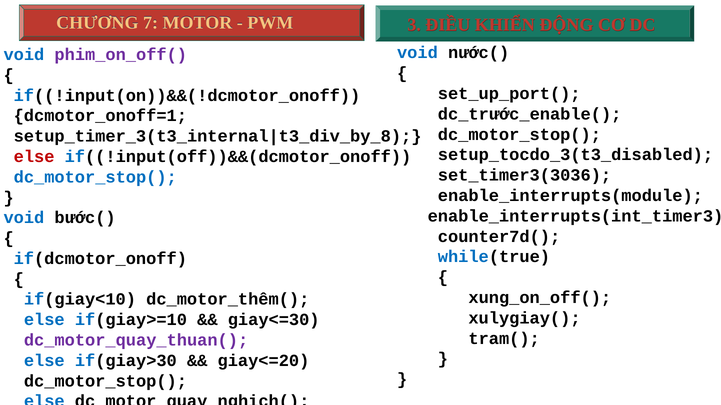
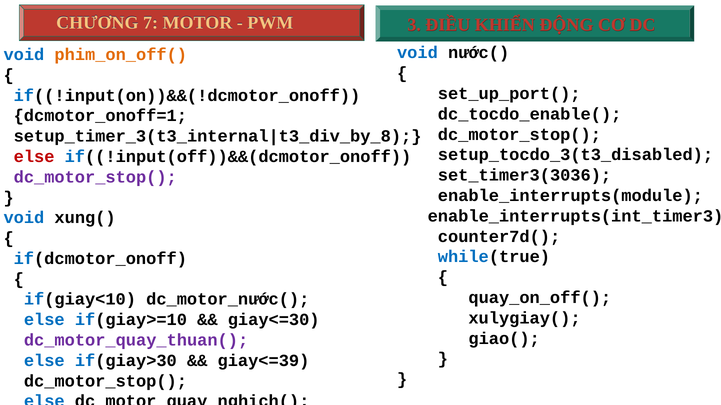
phim_on_off( colour: purple -> orange
dc_trước_enable(: dc_trước_enable( -> dc_tocdo_enable(
dc_motor_stop( at (95, 177) colour: blue -> purple
bước(: bước( -> xung(
xung_on_off(: xung_on_off( -> quay_on_off(
dc_motor_thêm(: dc_motor_thêm( -> dc_motor_nước(
tram(: tram( -> giao(
giay<=20: giay<=20 -> giay<=39
